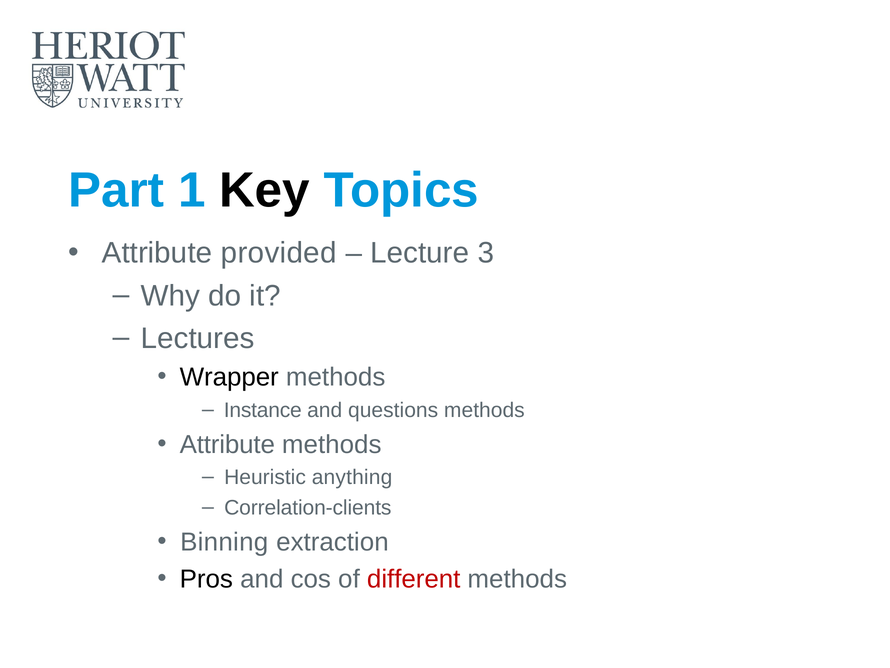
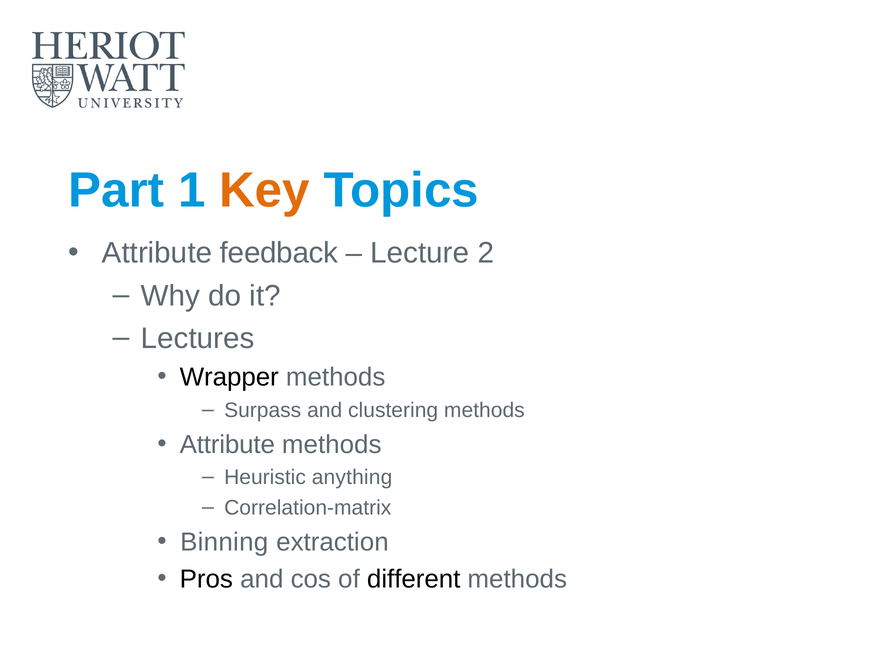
Key colour: black -> orange
provided: provided -> feedback
3: 3 -> 2
Instance: Instance -> Surpass
questions: questions -> clustering
Correlation-clients: Correlation-clients -> Correlation-matrix
different colour: red -> black
